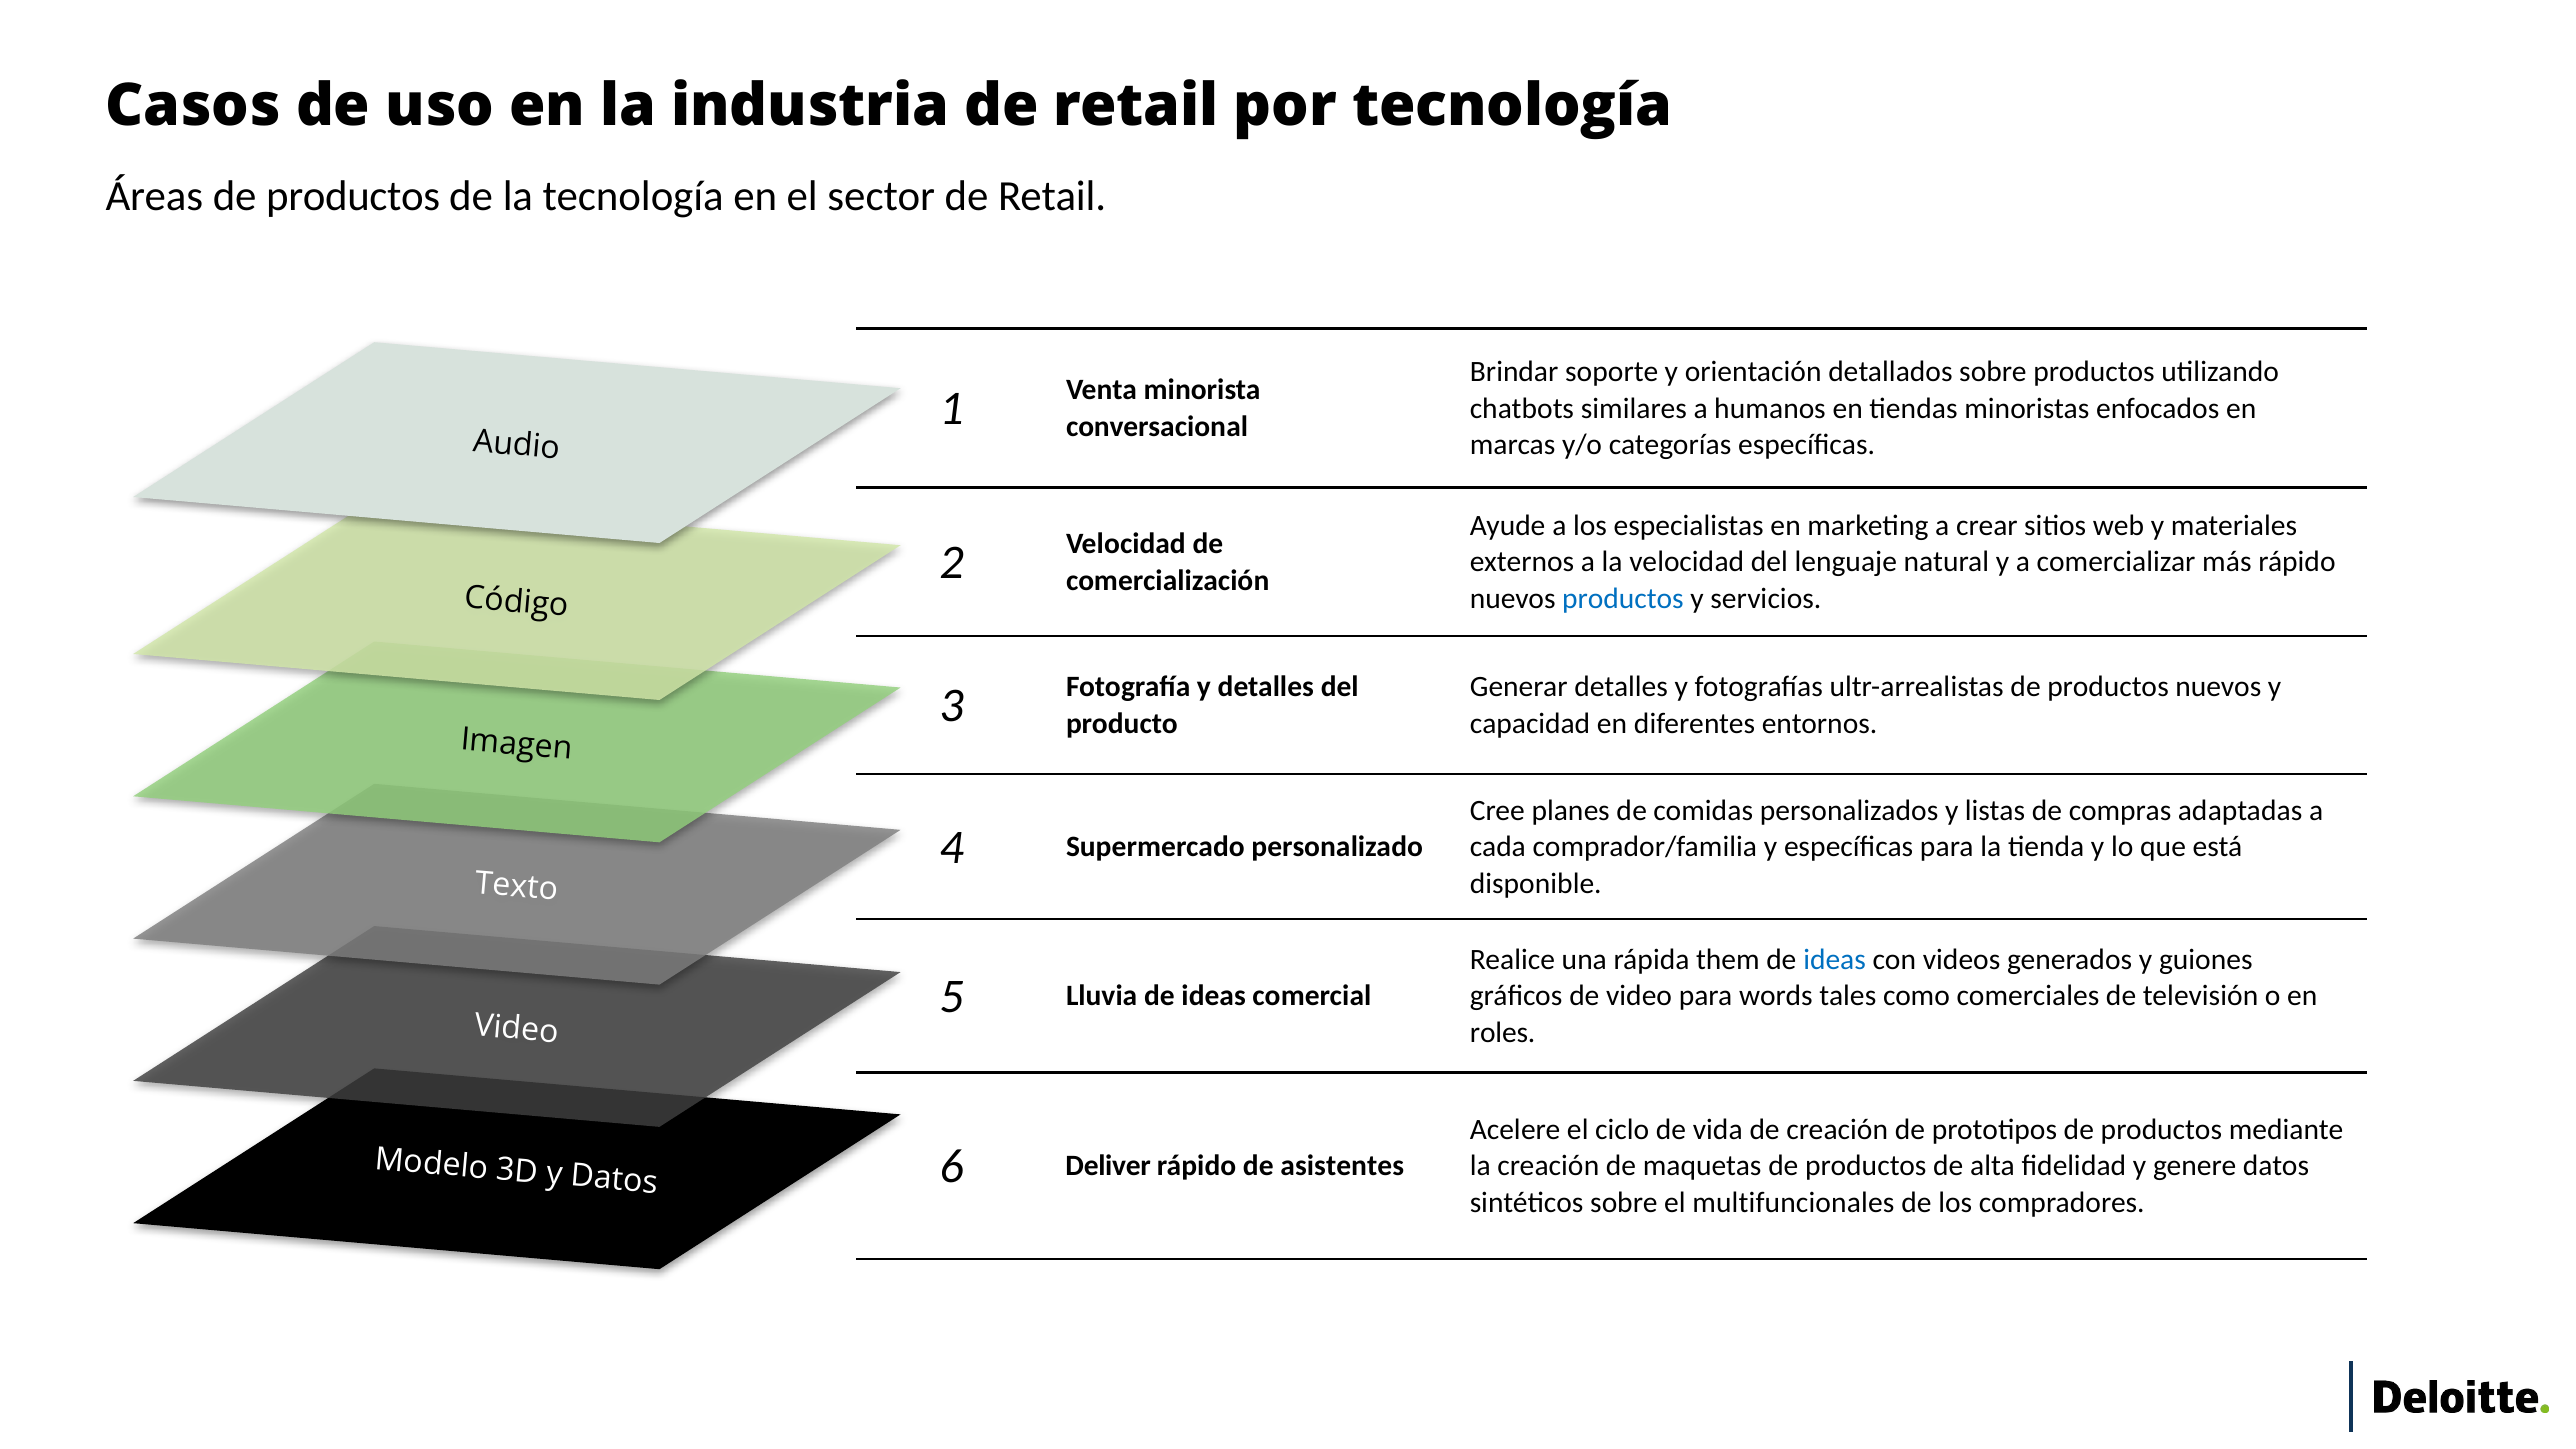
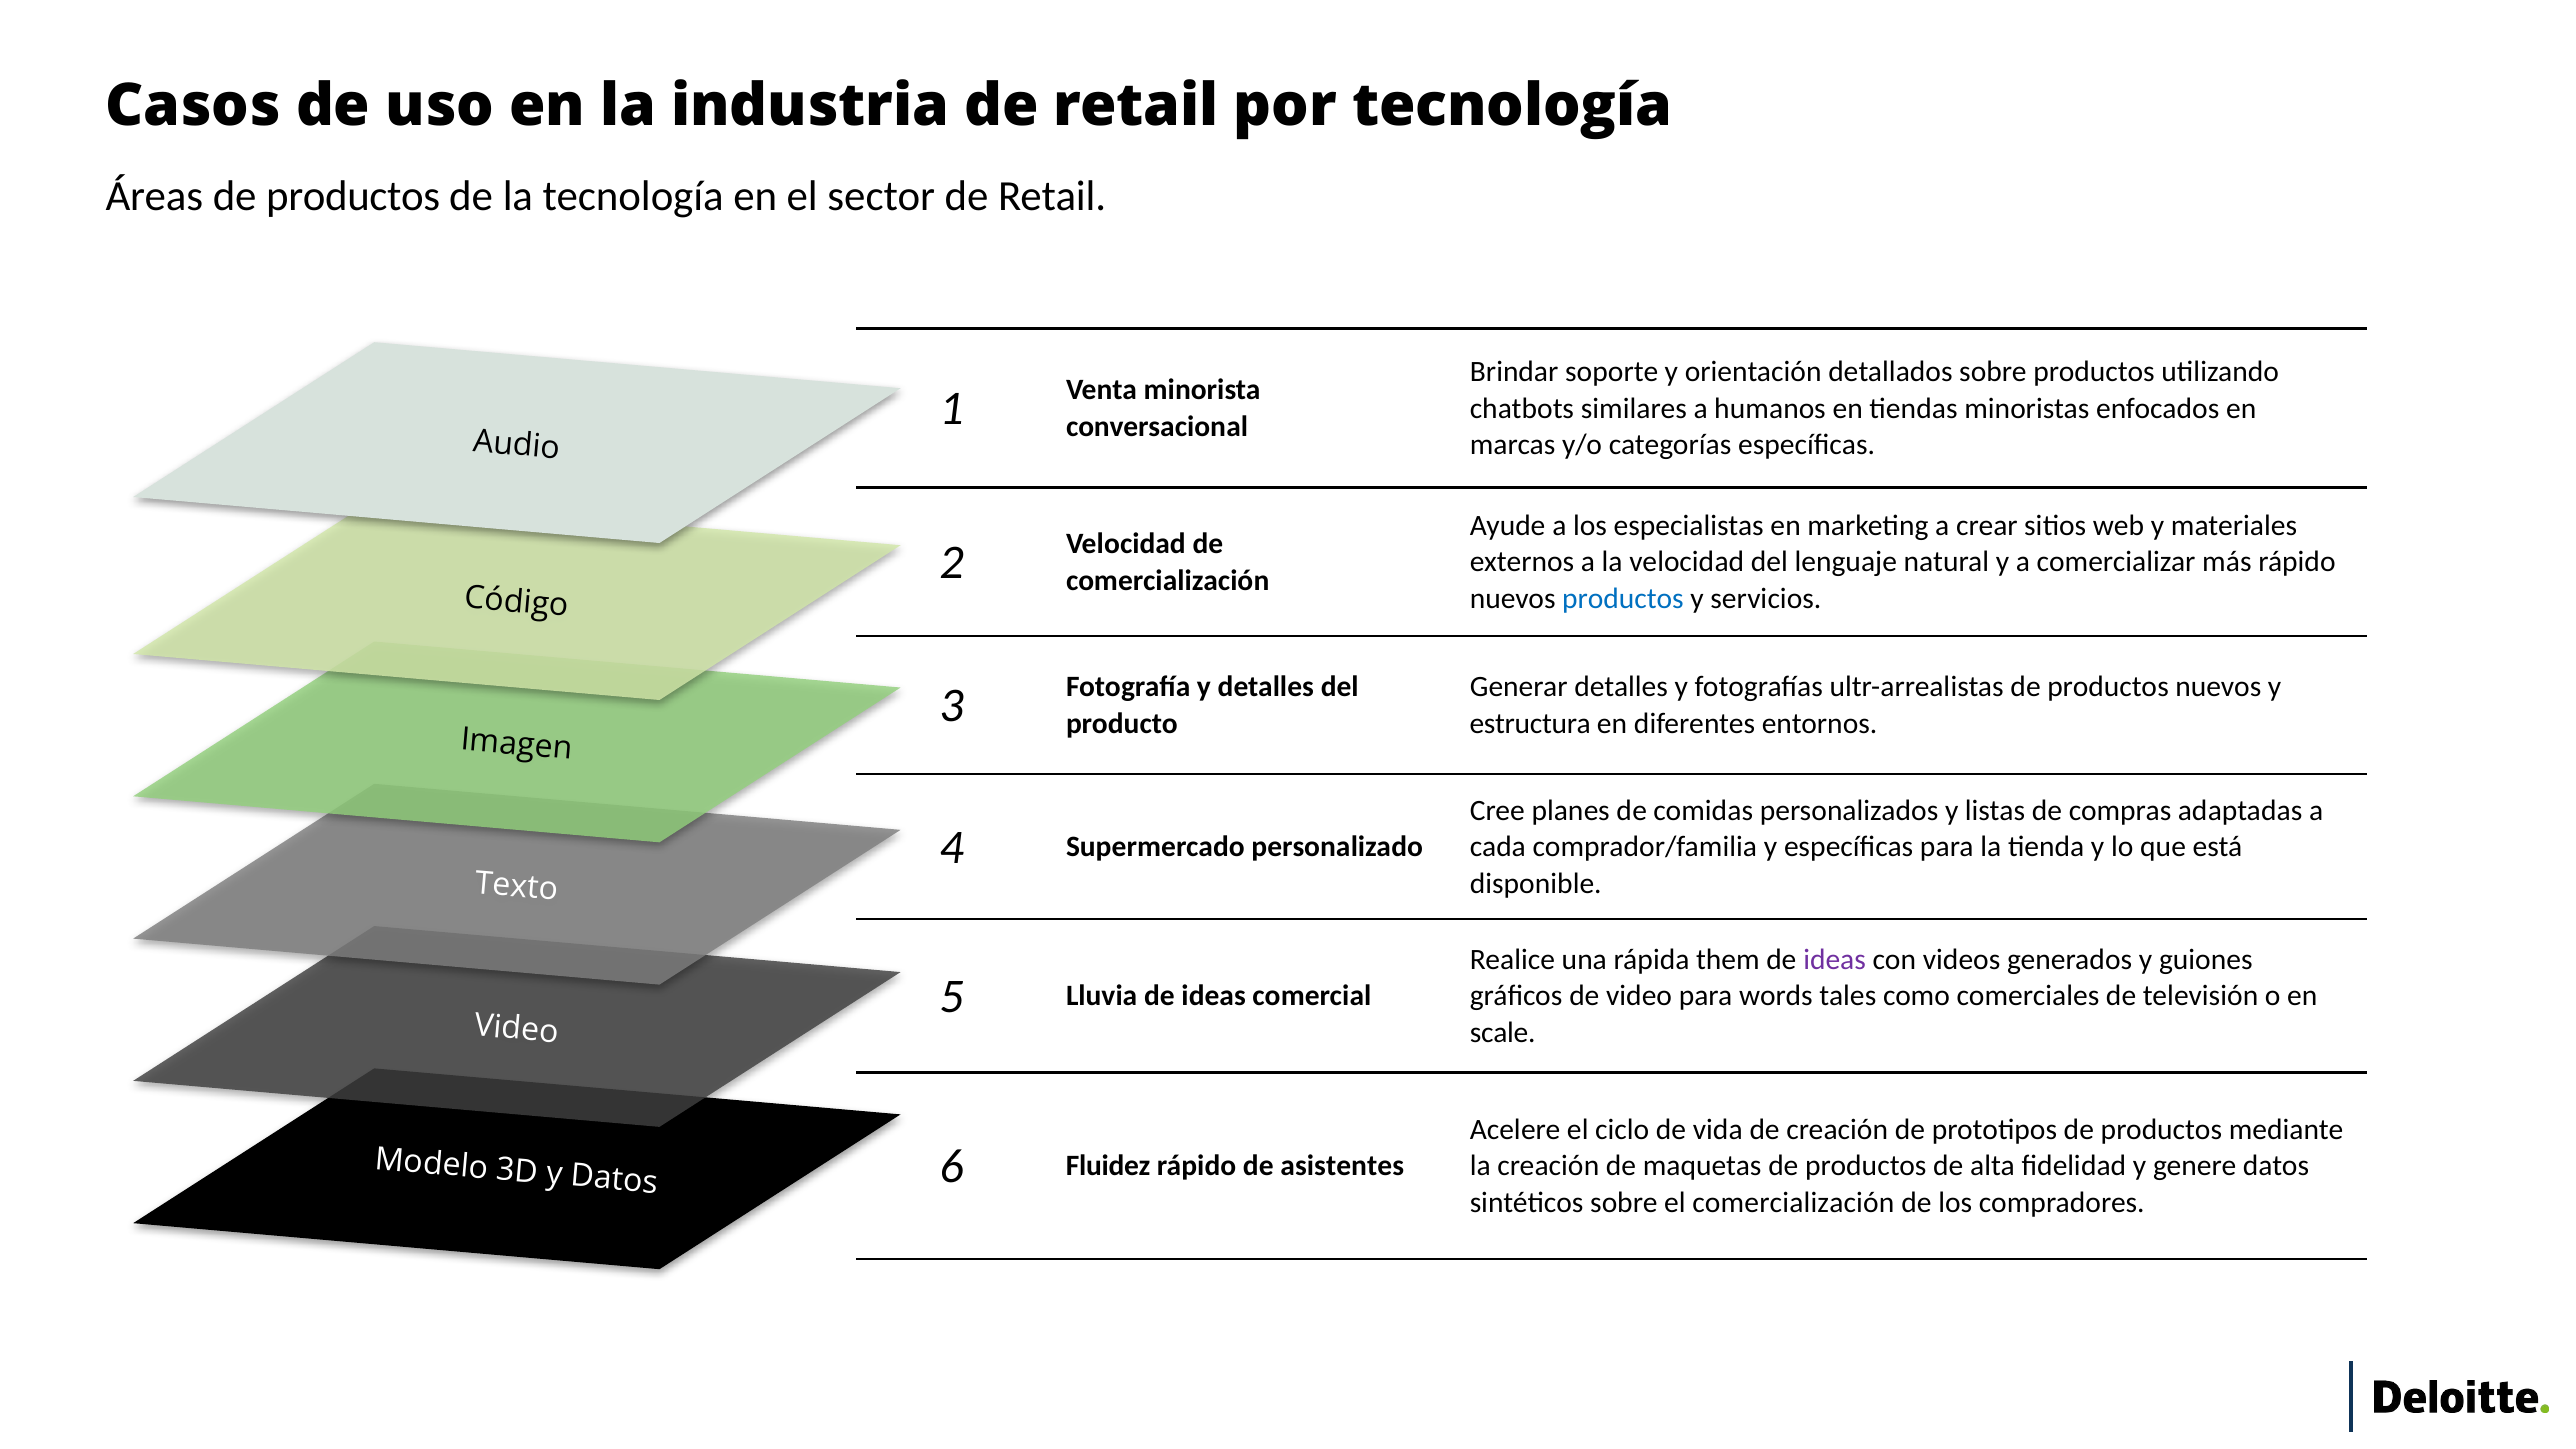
capacidad: capacidad -> estructura
ideas at (1835, 960) colour: blue -> purple
roles: roles -> scale
Deliver: Deliver -> Fluidez
el multifuncionales: multifuncionales -> comercialización
